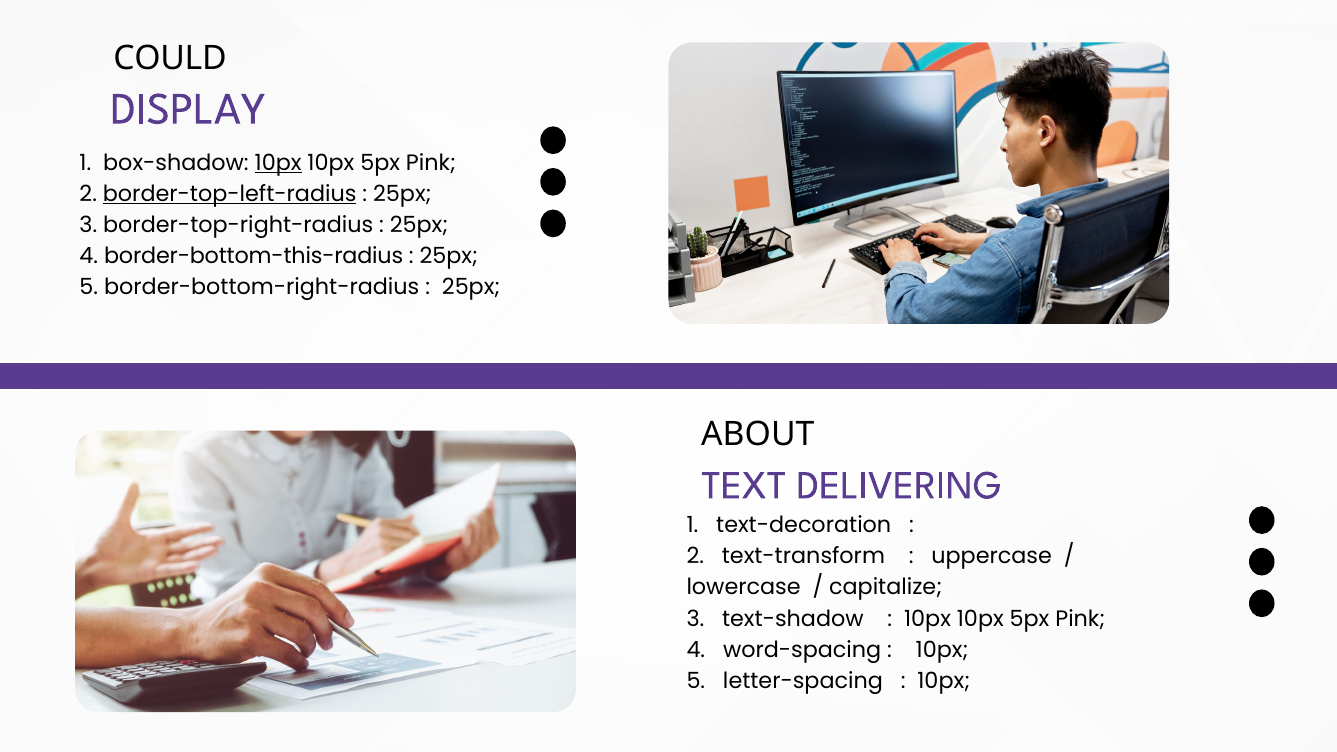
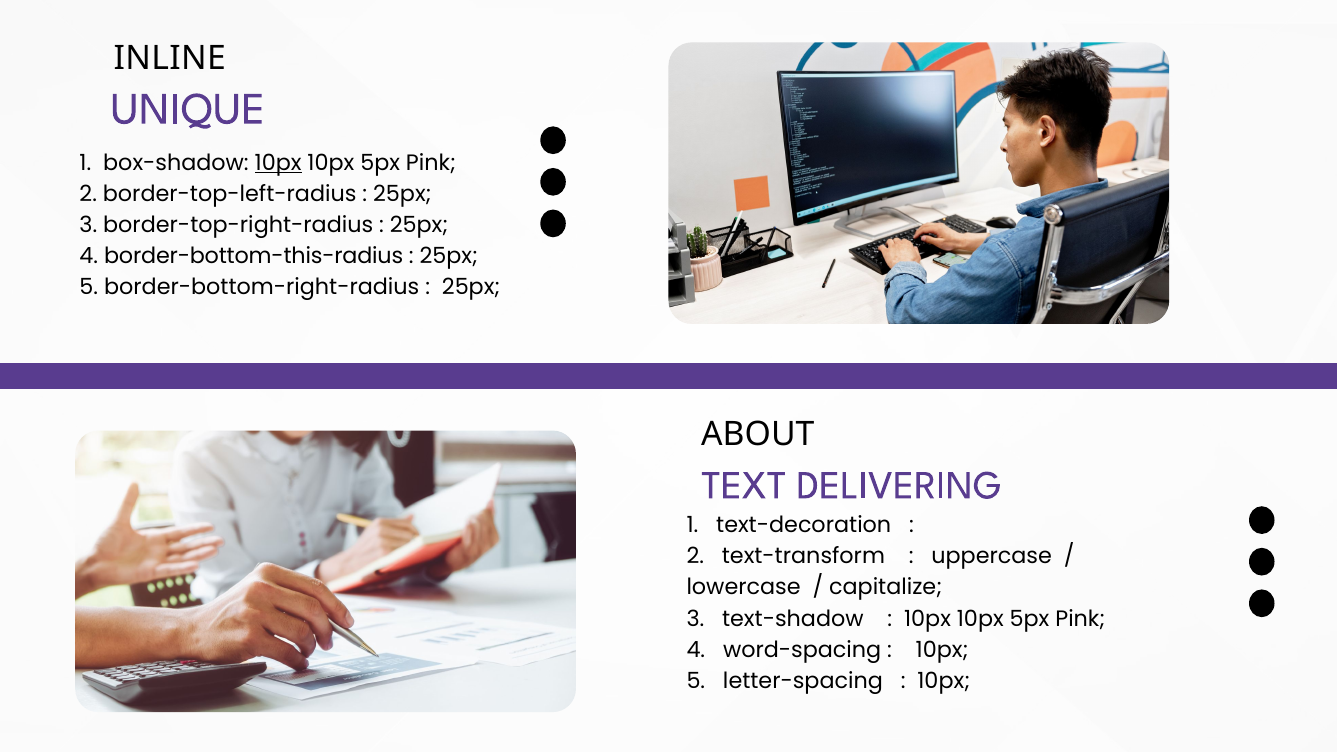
COULD: COULD -> INLINE
DISPLAY: DISPLAY -> UNIQUE
border-top-left-radius underline: present -> none
